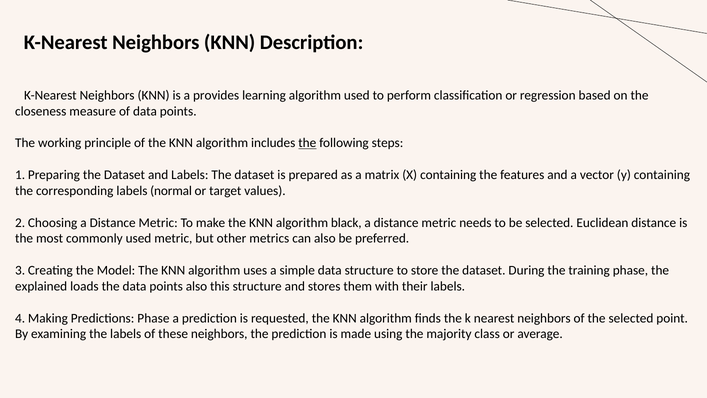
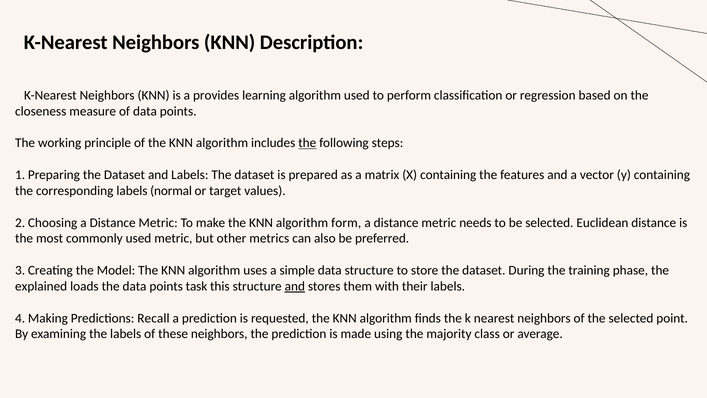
black: black -> form
points also: also -> task
and at (295, 286) underline: none -> present
Predictions Phase: Phase -> Recall
